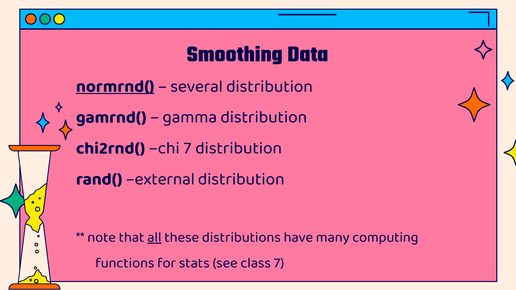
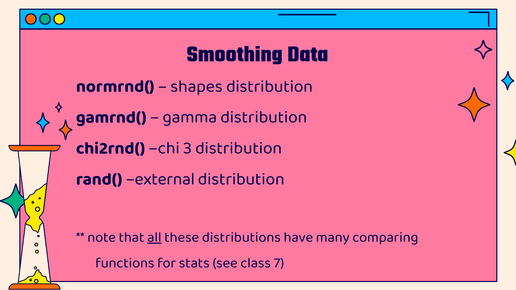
normrnd( underline: present -> none
several: several -> shapes
chi 7: 7 -> 3
computing: computing -> comparing
